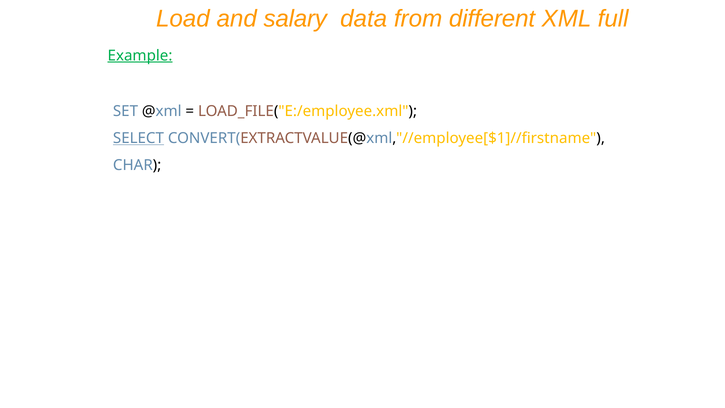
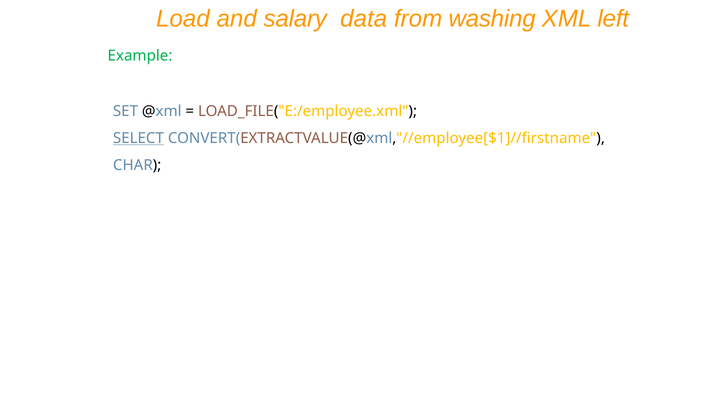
different: different -> washing
full: full -> left
Example underline: present -> none
